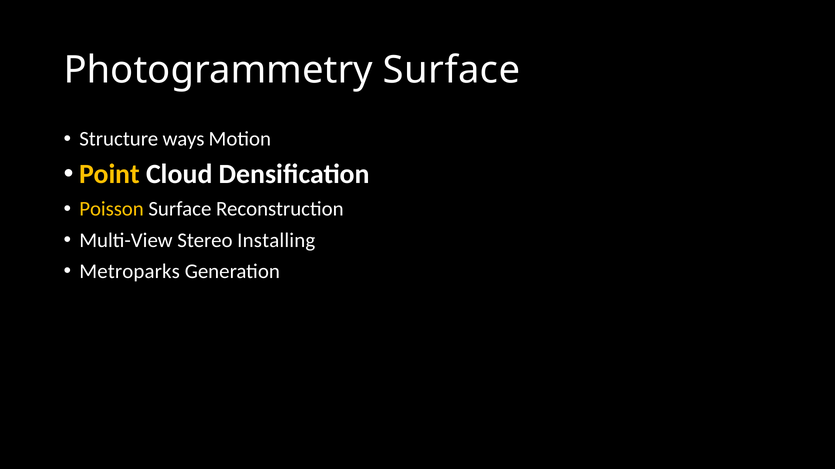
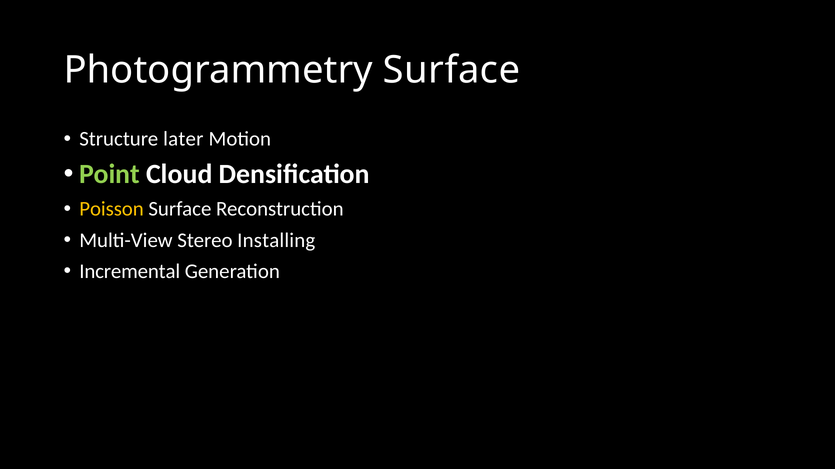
ways: ways -> later
Point colour: yellow -> light green
Metroparks: Metroparks -> Incremental
